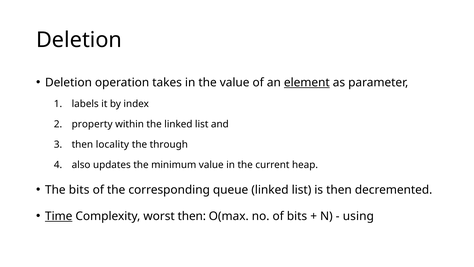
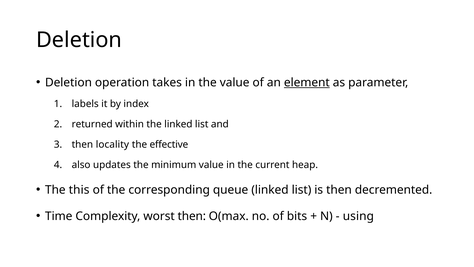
property: property -> returned
through: through -> effective
The bits: bits -> this
Time underline: present -> none
